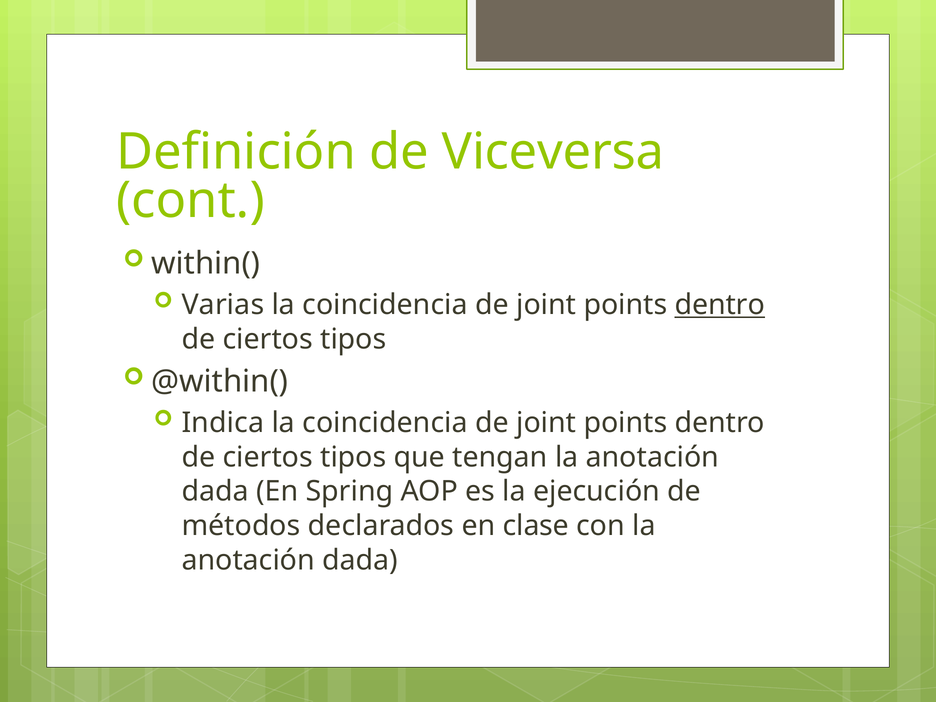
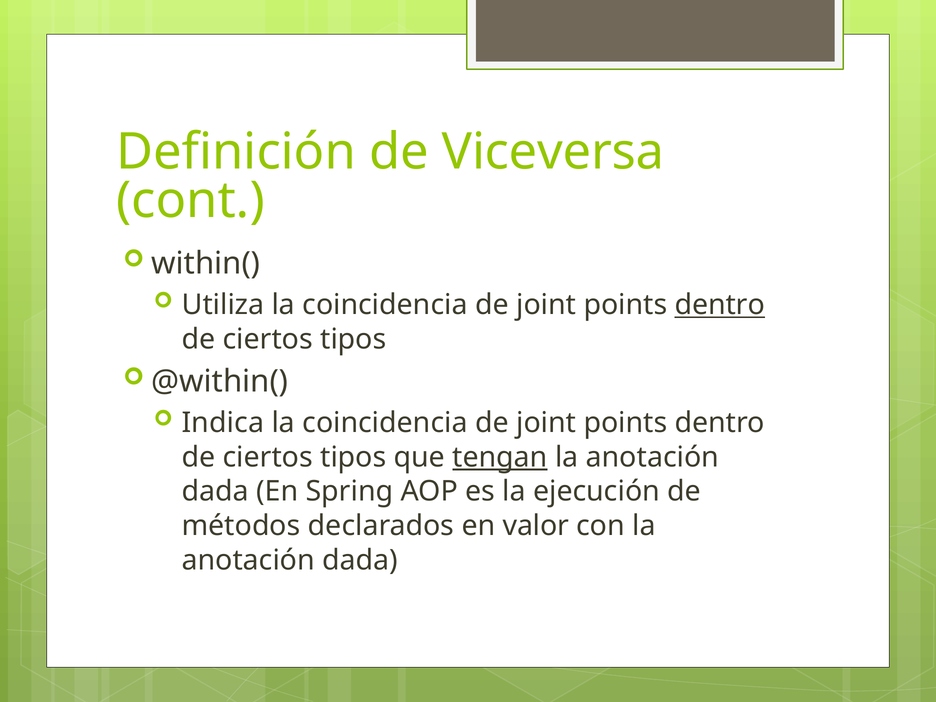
Varias: Varias -> Utiliza
tengan underline: none -> present
clase: clase -> valor
